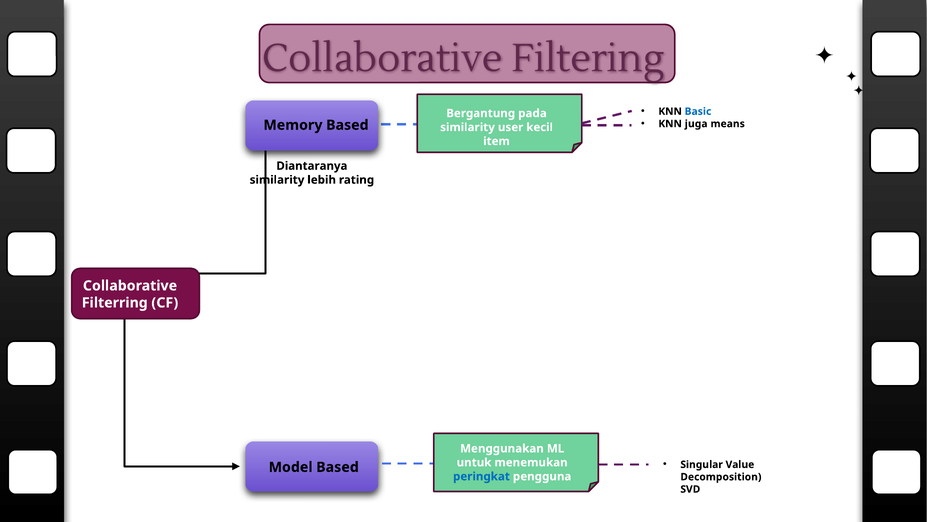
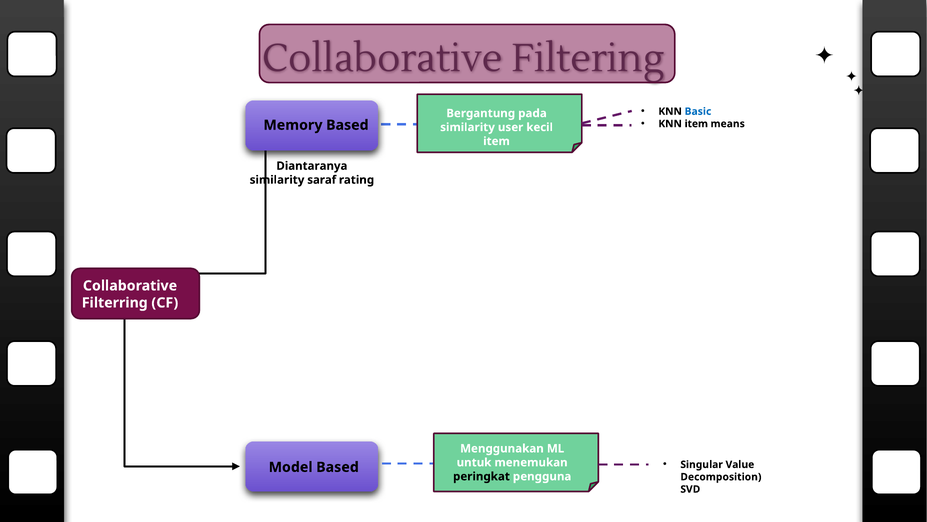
KNN juga: juga -> item
lebih: lebih -> saraf
peringkat colour: blue -> black
